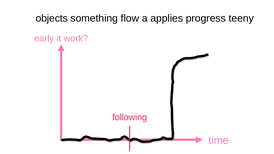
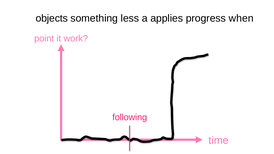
flow: flow -> less
teeny: teeny -> when
early: early -> point
